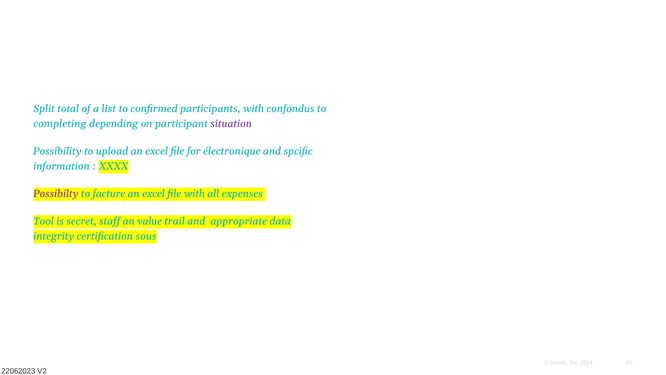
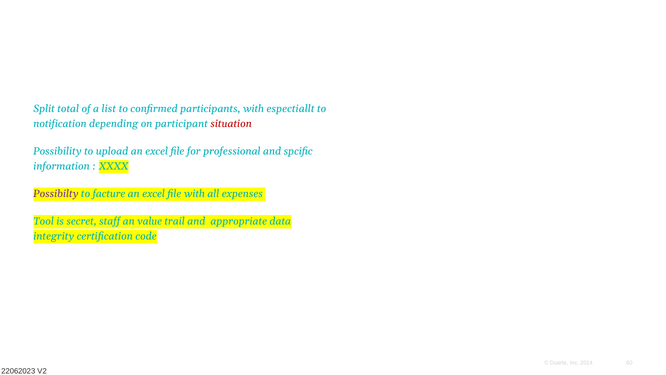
confondus: confondus -> espectiallt
completing: completing -> notification
situation colour: purple -> red
électronique: électronique -> professional
sous: sous -> code
